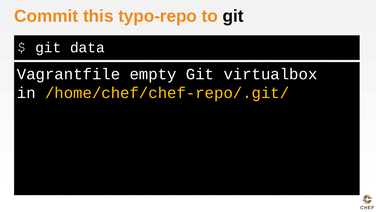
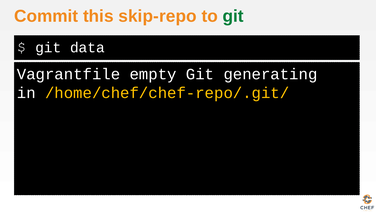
typo-repo: typo-repo -> skip-repo
git at (233, 16) colour: black -> green
virtualbox: virtualbox -> generating
